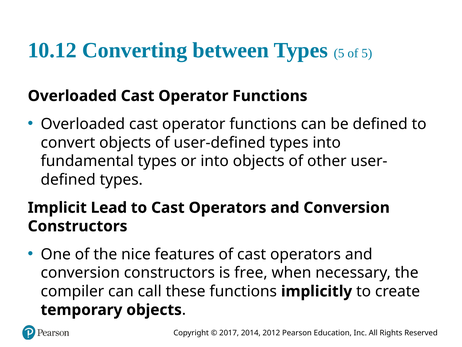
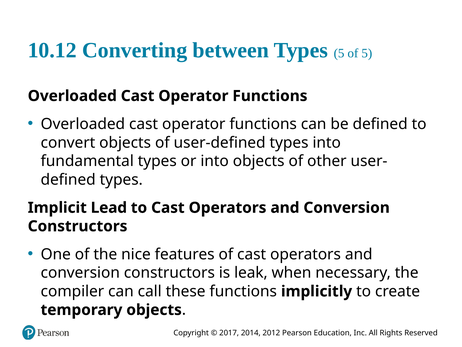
free: free -> leak
